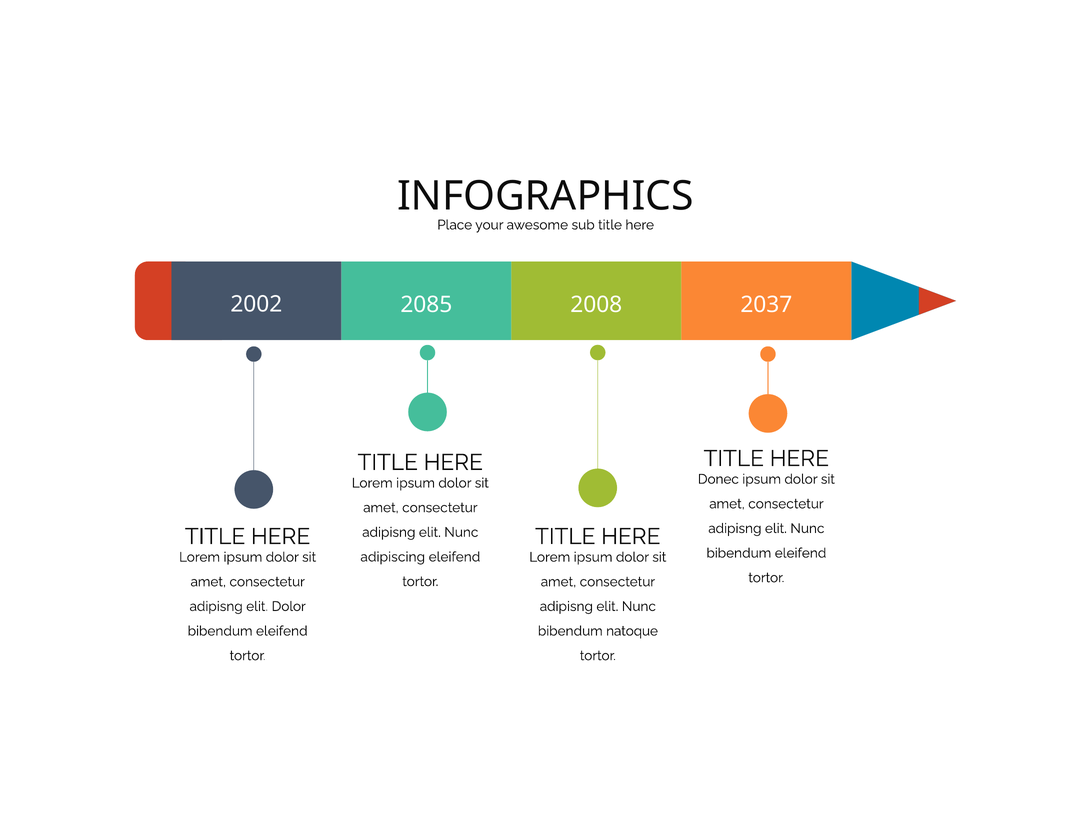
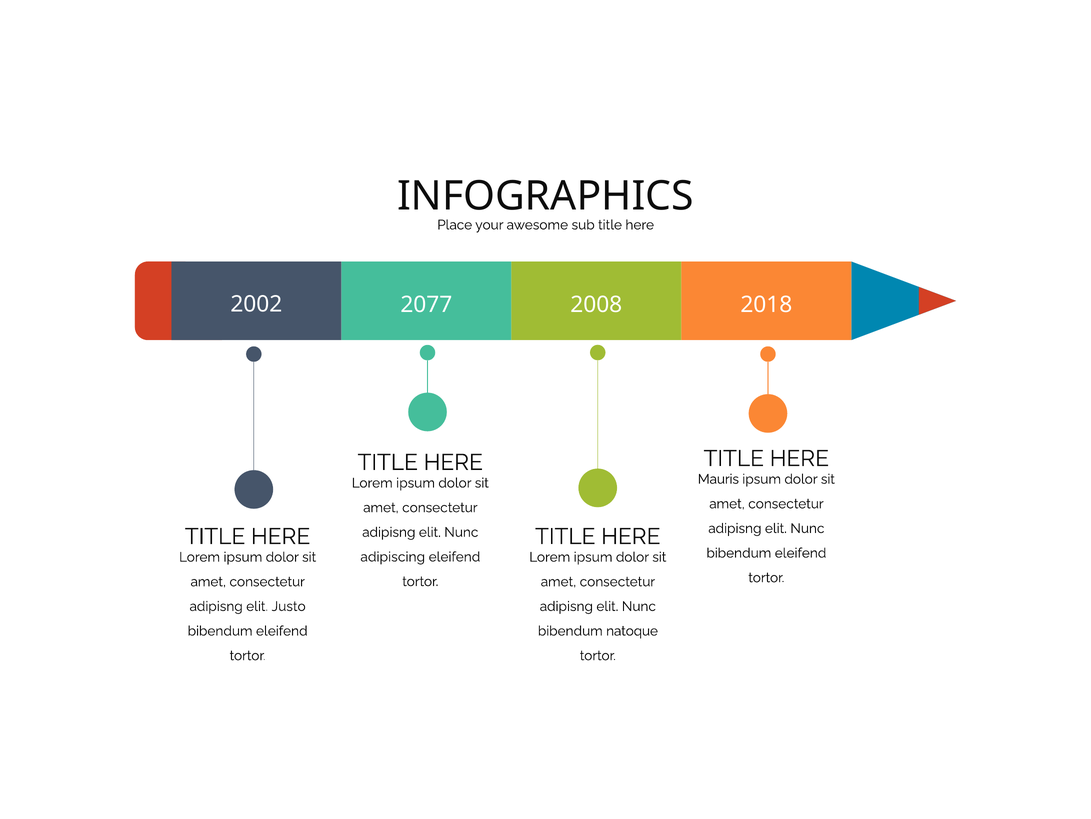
2085: 2085 -> 2077
2037: 2037 -> 2018
Donec: Donec -> Mauris
elit Dolor: Dolor -> Justo
